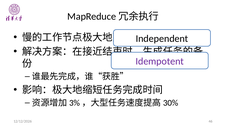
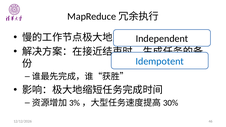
Idempotent colour: purple -> blue
